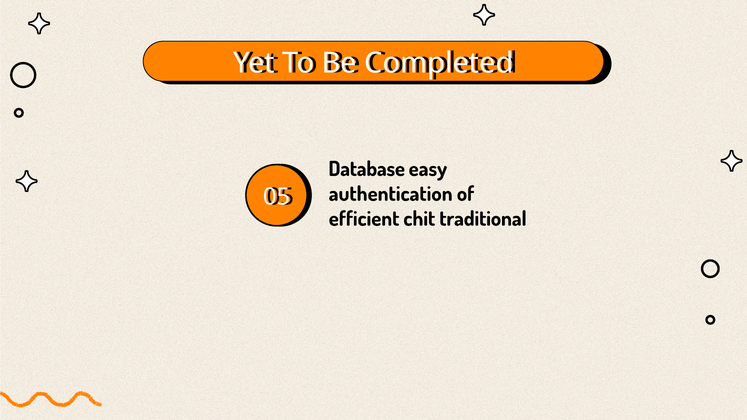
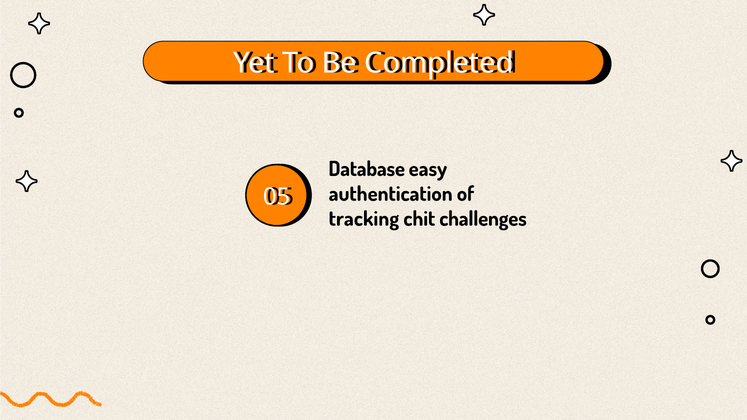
efficient: efficient -> tracking
traditional: traditional -> challenges
